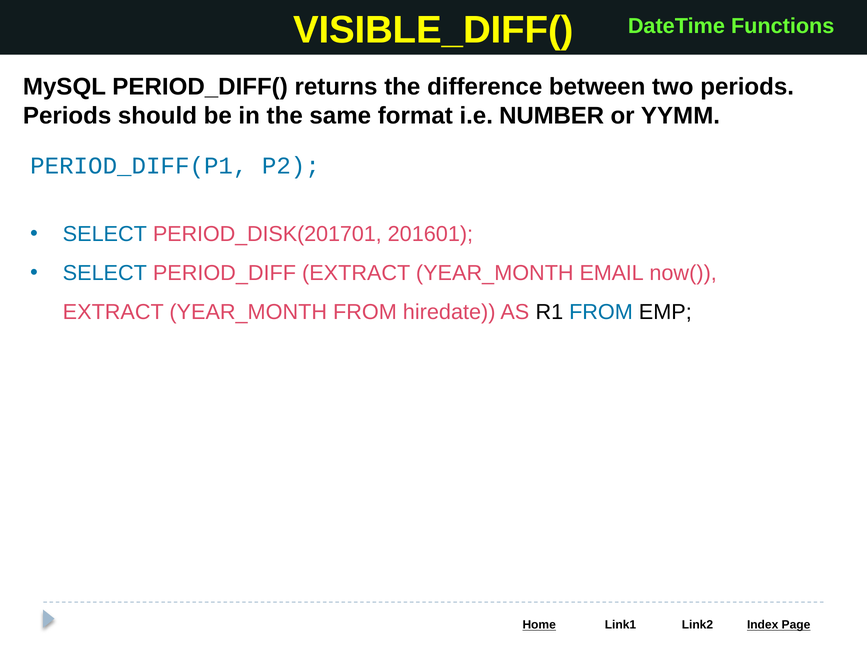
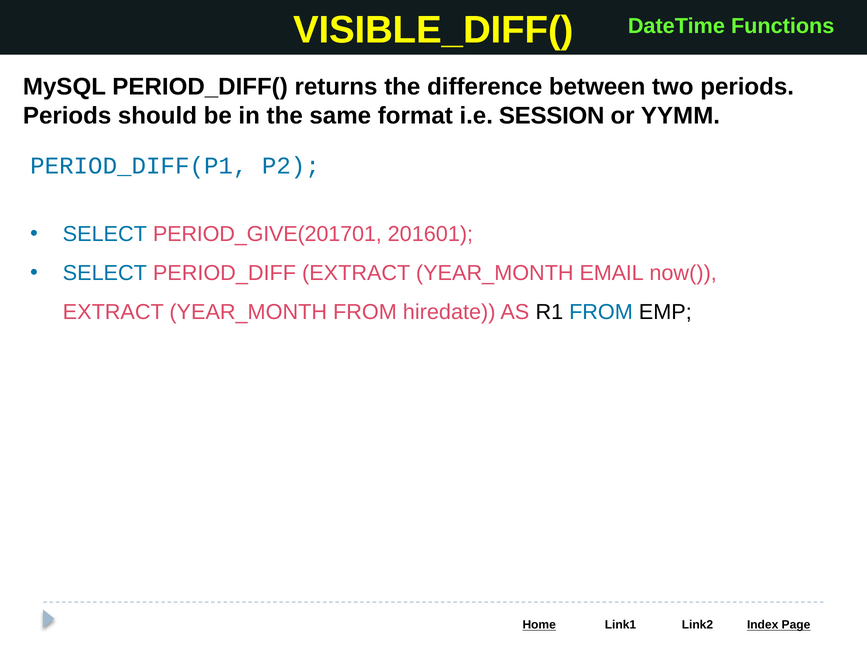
NUMBER: NUMBER -> SESSION
PERIOD_DISK(201701: PERIOD_DISK(201701 -> PERIOD_GIVE(201701
